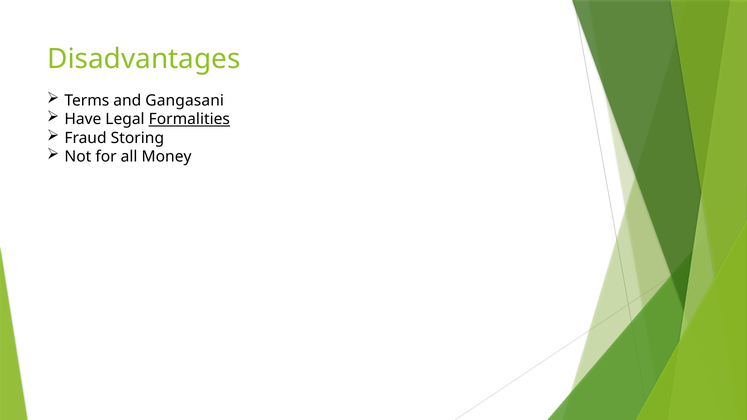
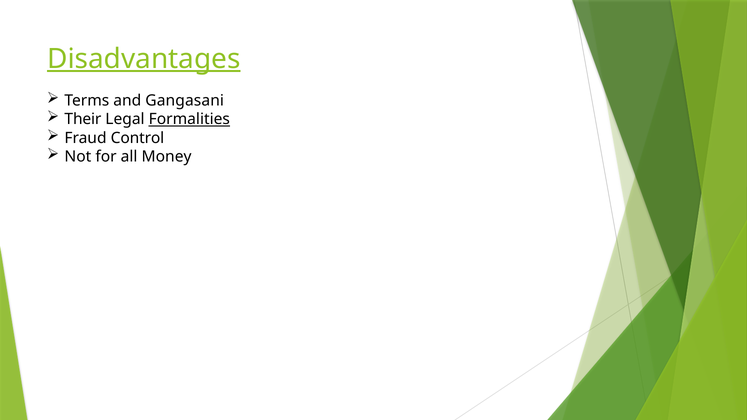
Disadvantages underline: none -> present
Have: Have -> Their
Storing: Storing -> Control
